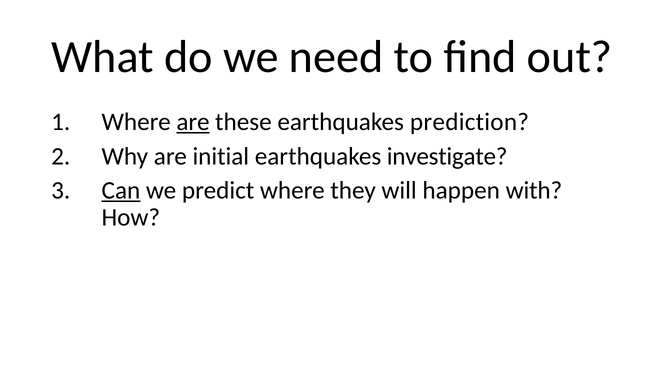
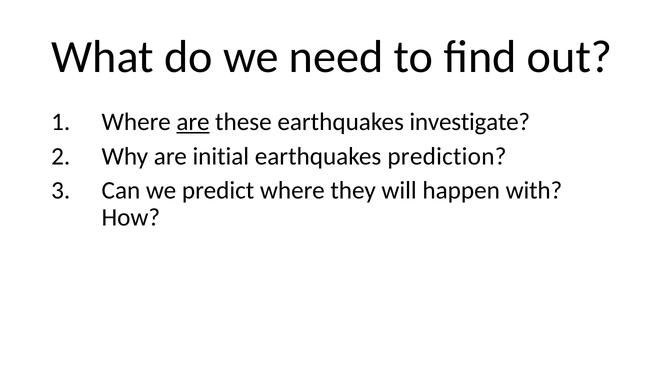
prediction: prediction -> investigate
investigate: investigate -> prediction
Can underline: present -> none
